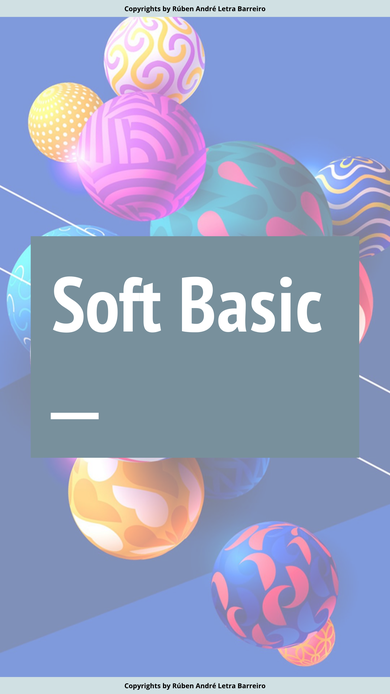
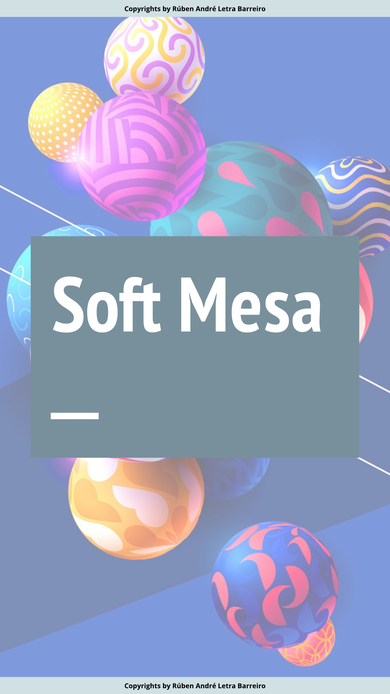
Basic: Basic -> Mesa
